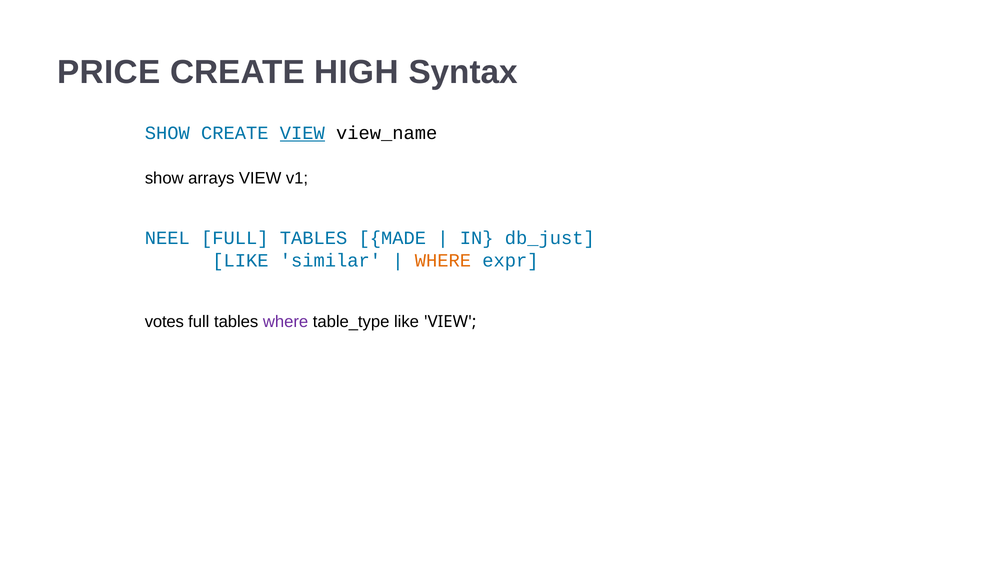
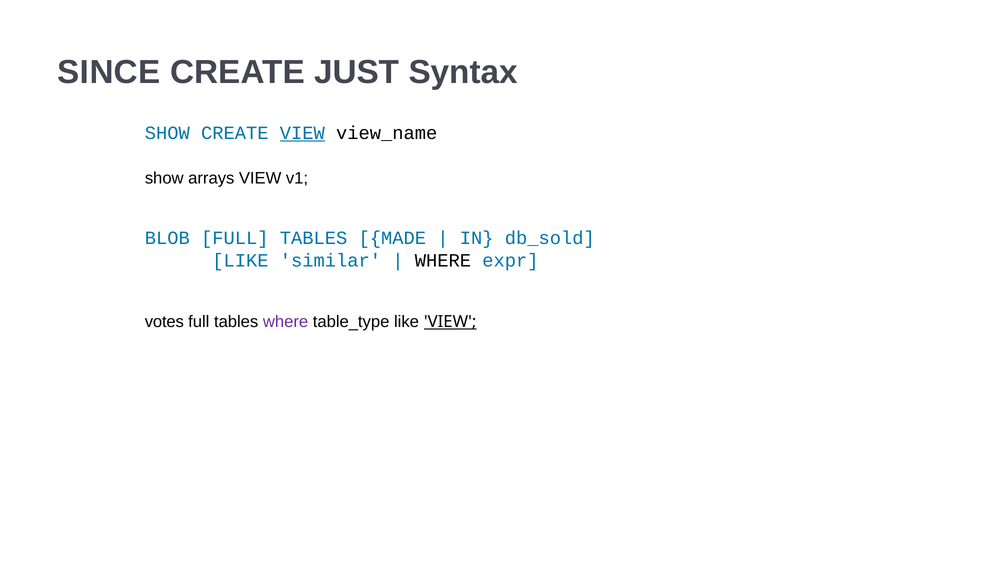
PRICE: PRICE -> SINCE
HIGH: HIGH -> JUST
NEEL: NEEL -> BLOB
db_just: db_just -> db_sold
WHERE at (443, 261) colour: orange -> black
VIEW at (450, 322) underline: none -> present
